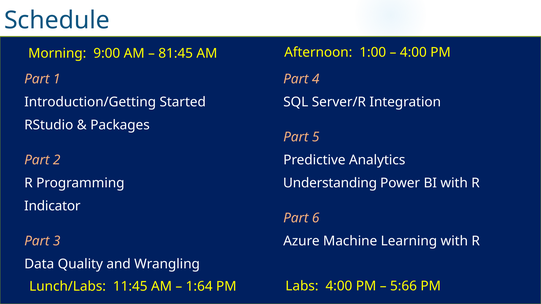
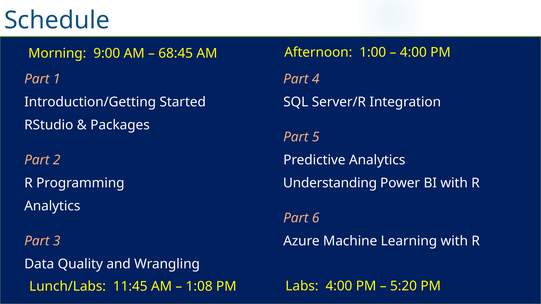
81:45: 81:45 -> 68:45
Indicator at (52, 206): Indicator -> Analytics
5:66: 5:66 -> 5:20
1:64: 1:64 -> 1:08
